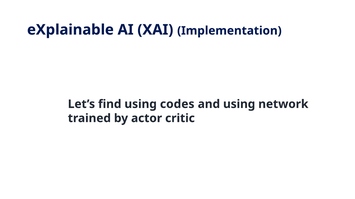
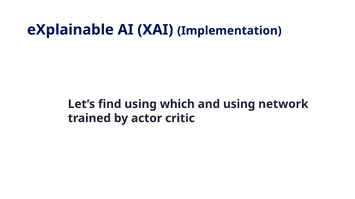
codes: codes -> which
